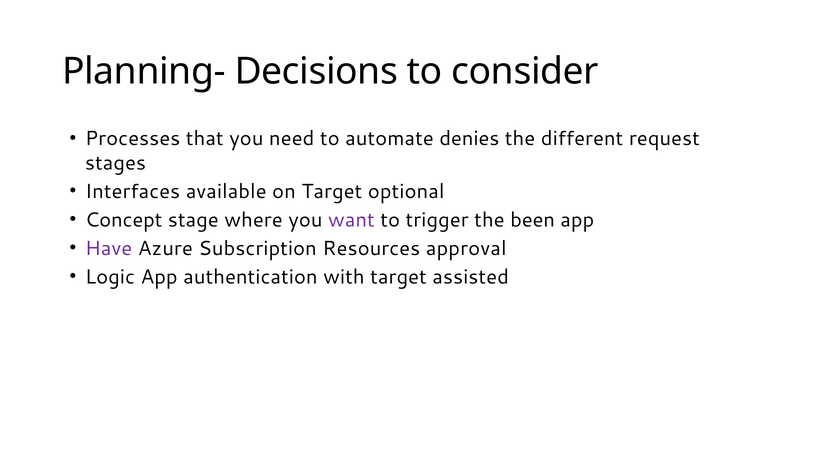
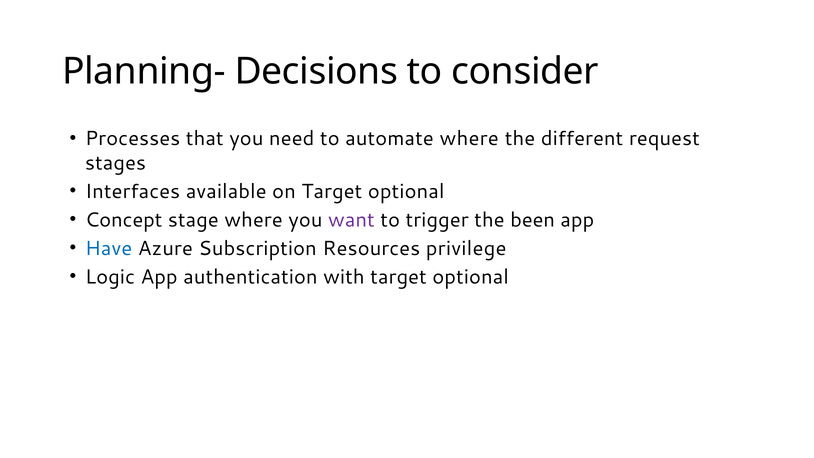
automate denies: denies -> where
Have colour: purple -> blue
approval: approval -> privilege
with target assisted: assisted -> optional
